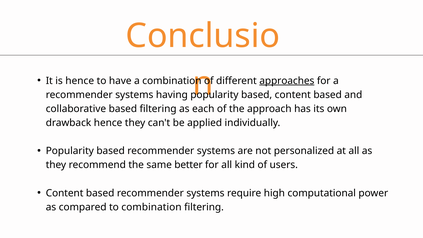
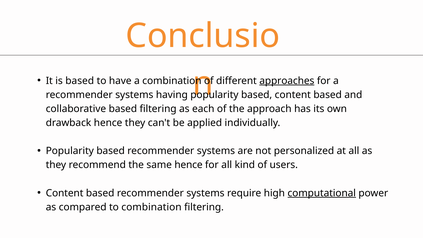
is hence: hence -> based
same better: better -> hence
computational underline: none -> present
